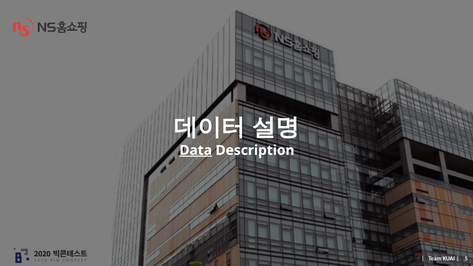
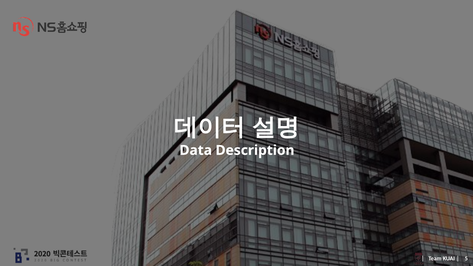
Data underline: present -> none
